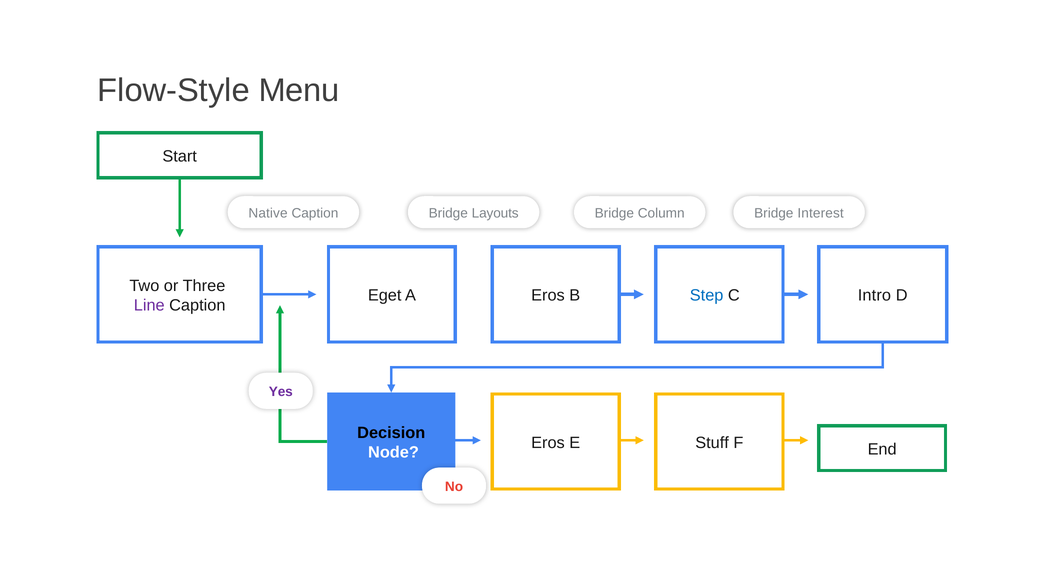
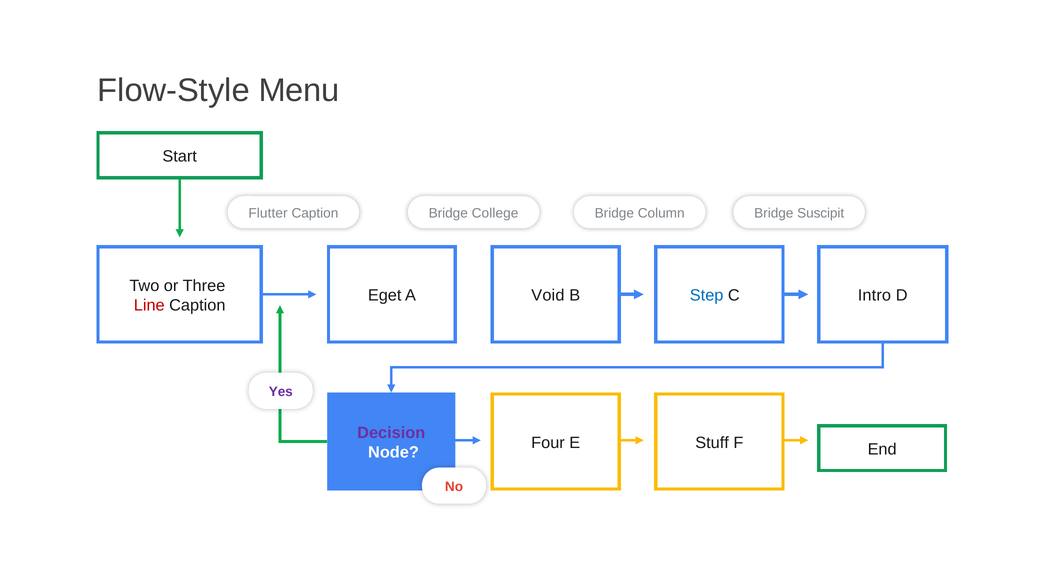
Native: Native -> Flutter
Layouts: Layouts -> College
Interest: Interest -> Suscipit
A Eros: Eros -> Void
Line colour: purple -> red
Decision colour: black -> purple
Eros at (548, 443): Eros -> Four
